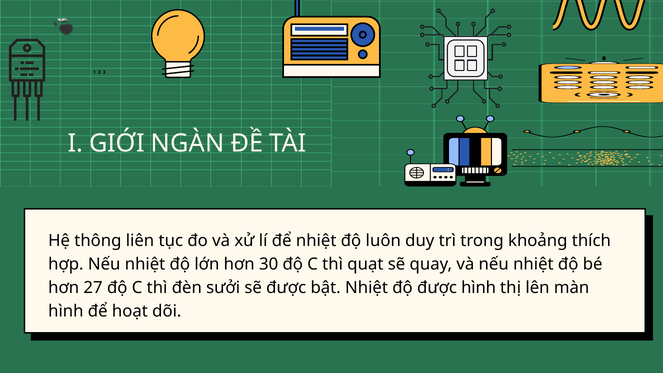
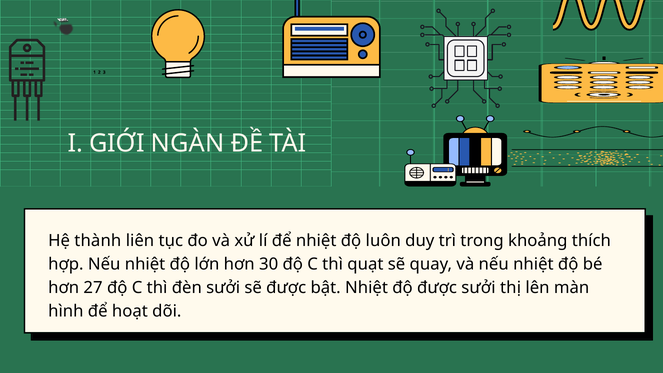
thông: thông -> thành
được hình: hình -> sưởi
